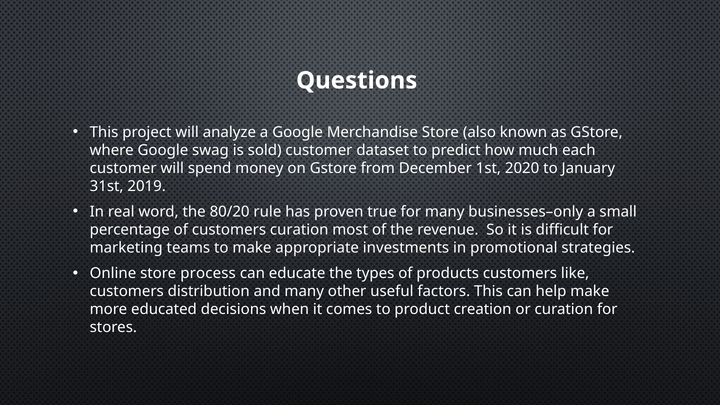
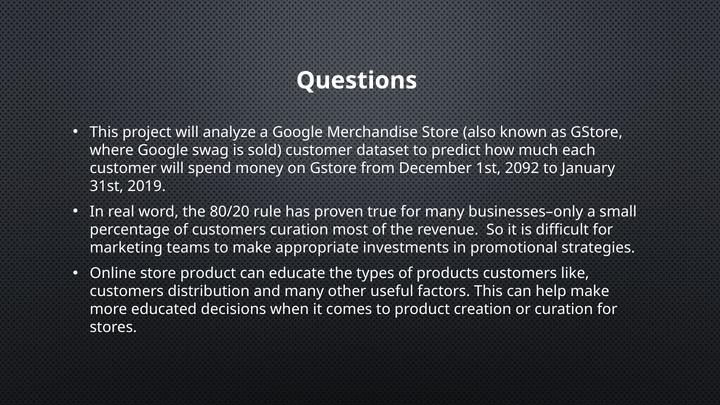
2020: 2020 -> 2092
store process: process -> product
